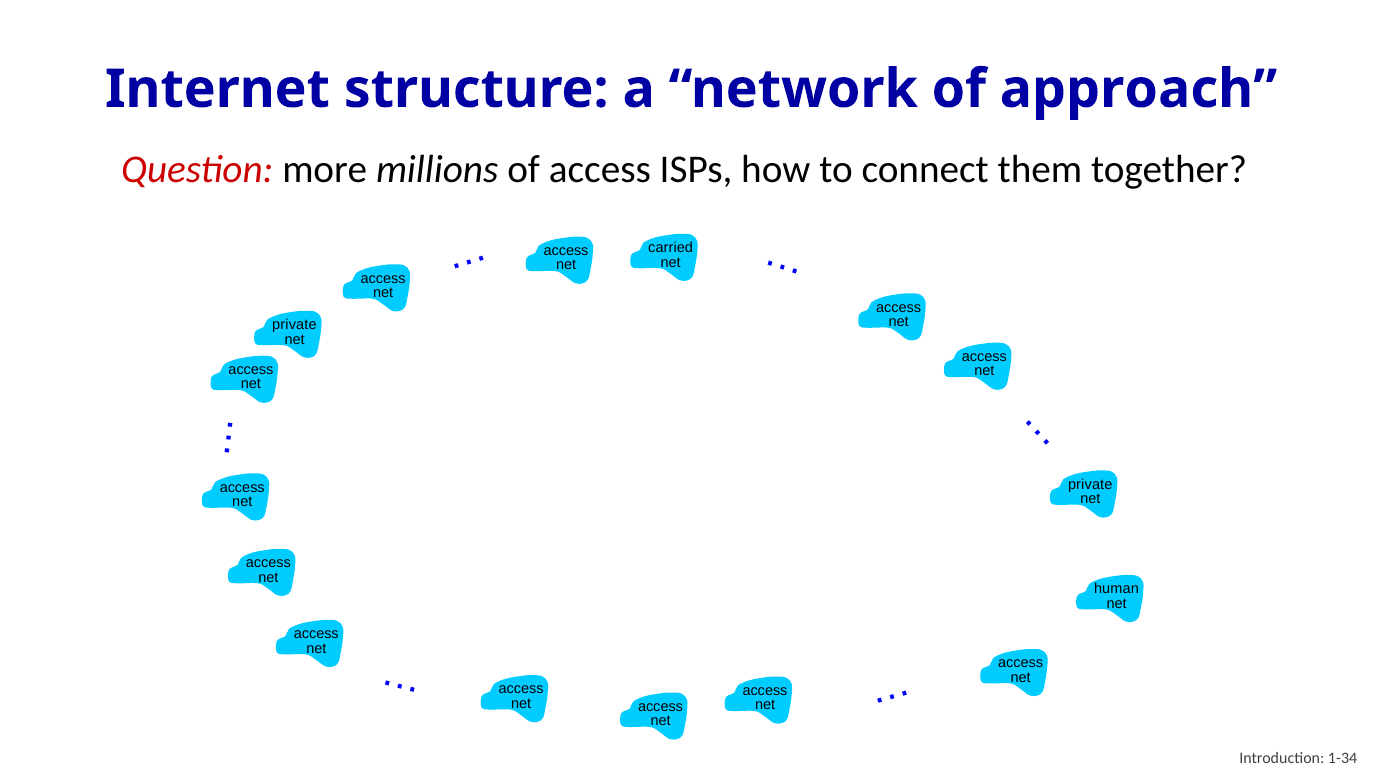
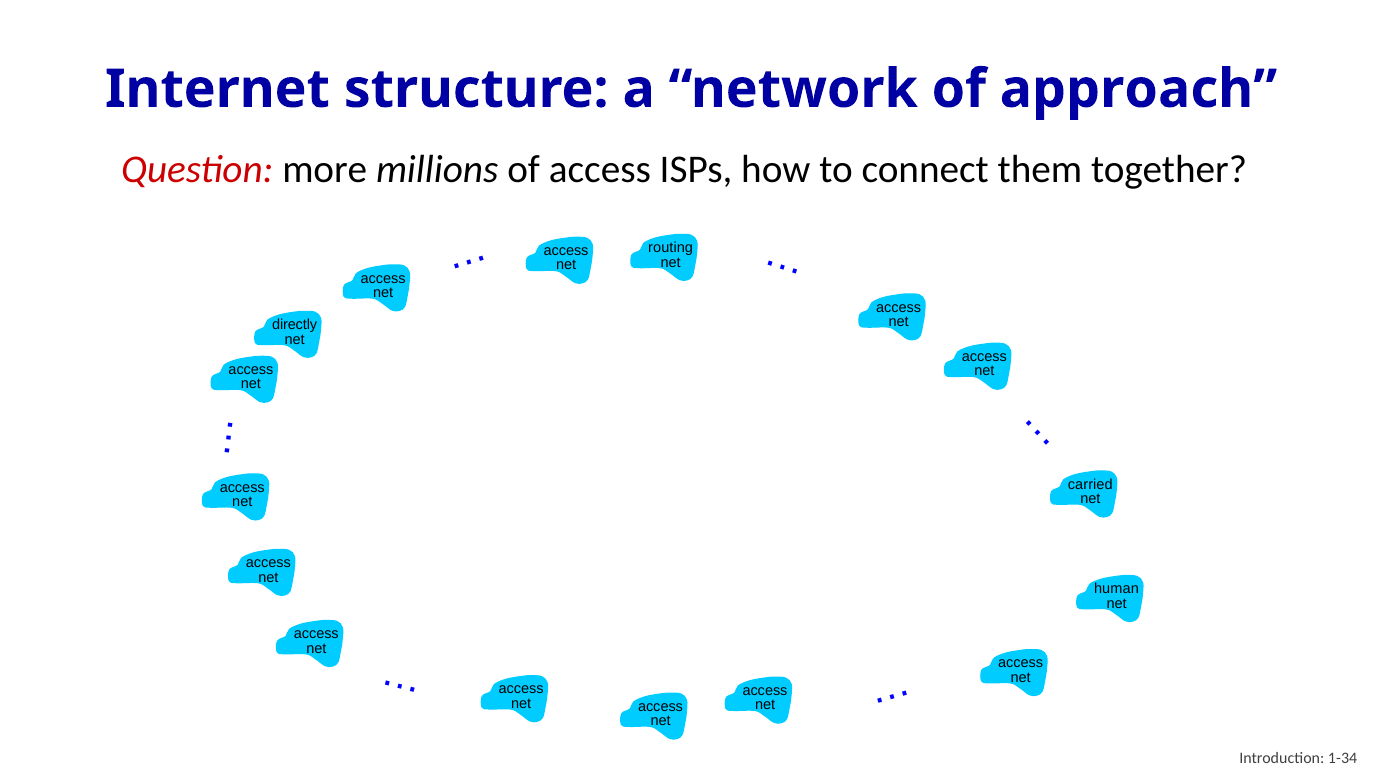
carried: carried -> routing
private at (294, 325): private -> directly
private at (1090, 484): private -> carried
